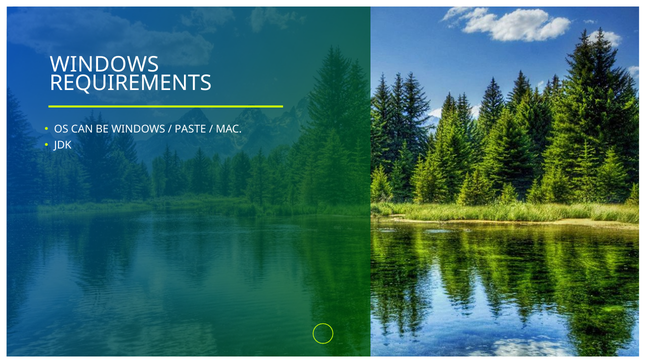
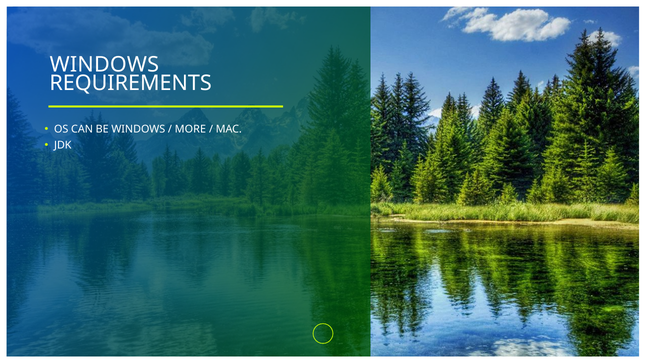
PASTE: PASTE -> MORE
